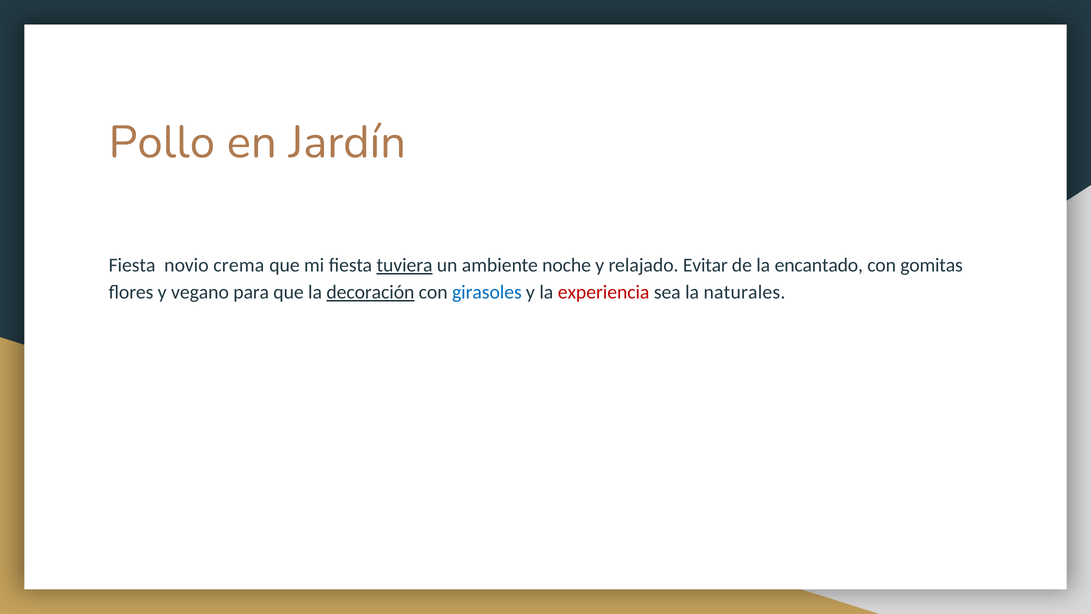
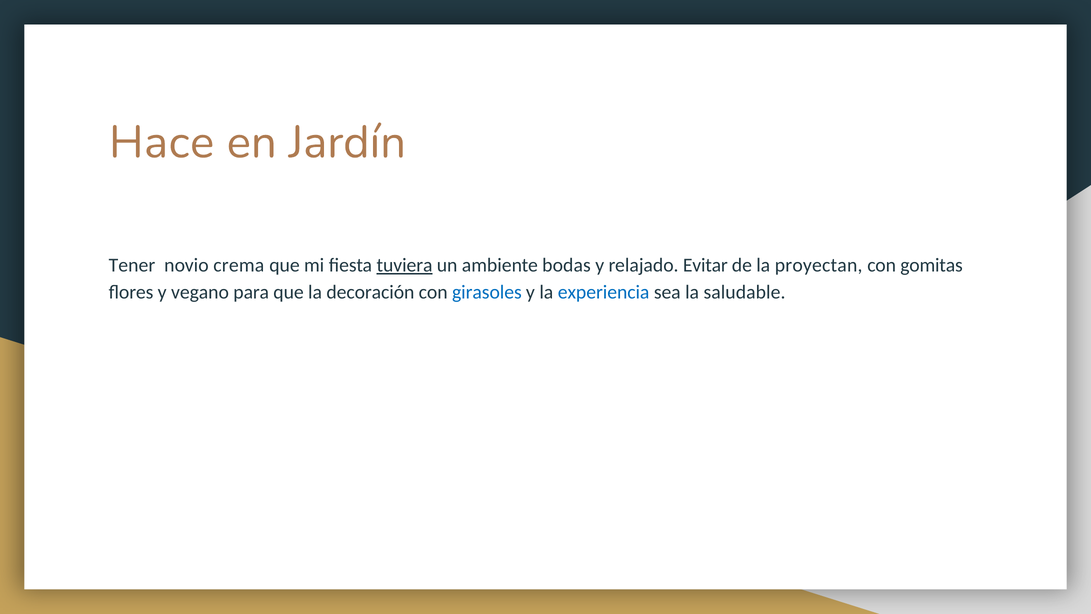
Pollo: Pollo -> Hace
Fiesta at (132, 265): Fiesta -> Tener
noche: noche -> bodas
encantado: encantado -> proyectan
decoración underline: present -> none
experiencia colour: red -> blue
naturales: naturales -> saludable
